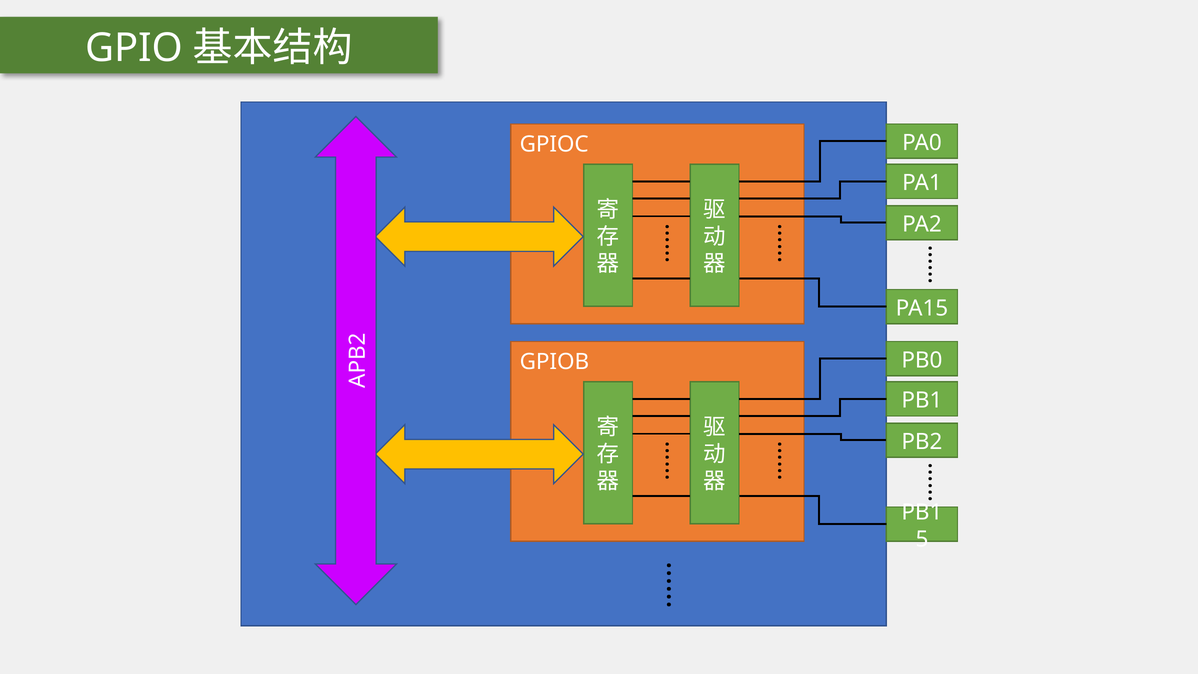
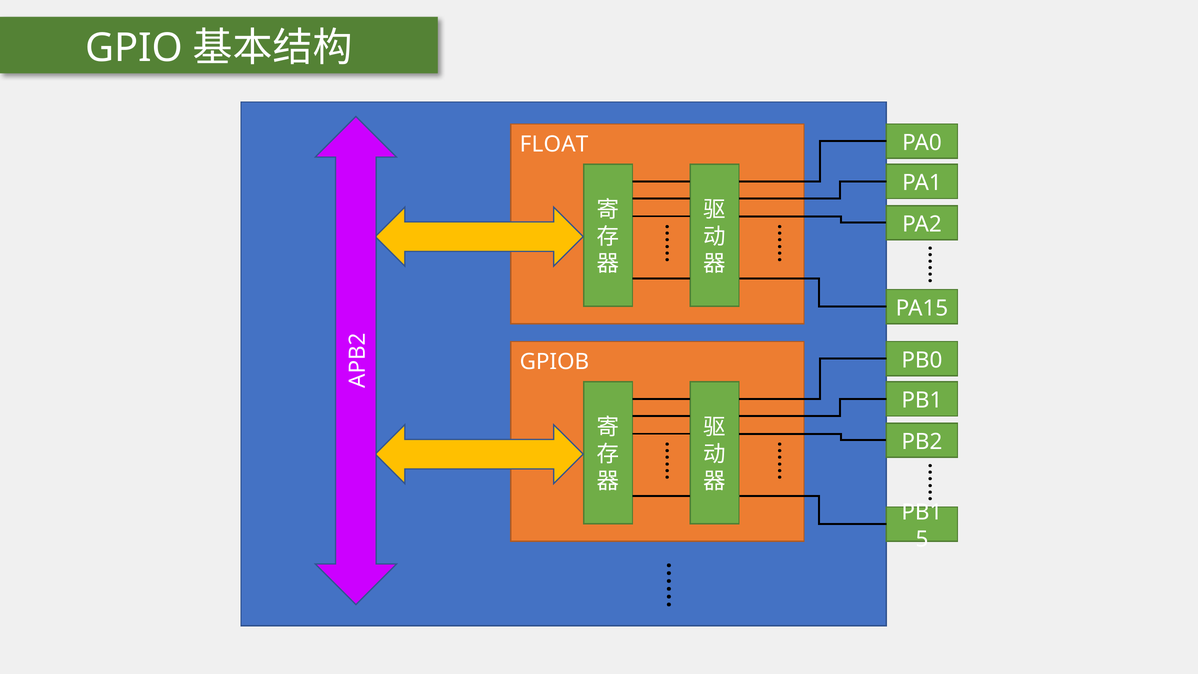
GPIOC: GPIOC -> FLOAT
